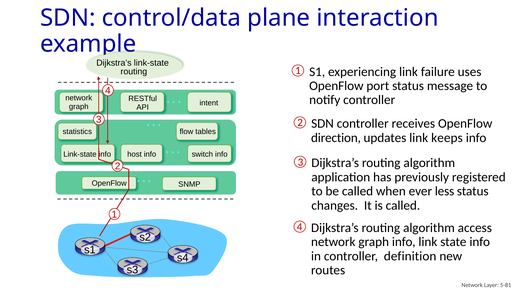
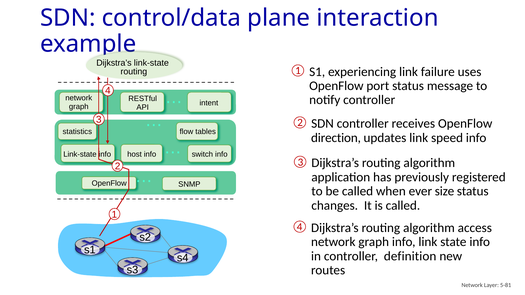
keeps: keeps -> speed
less: less -> size
